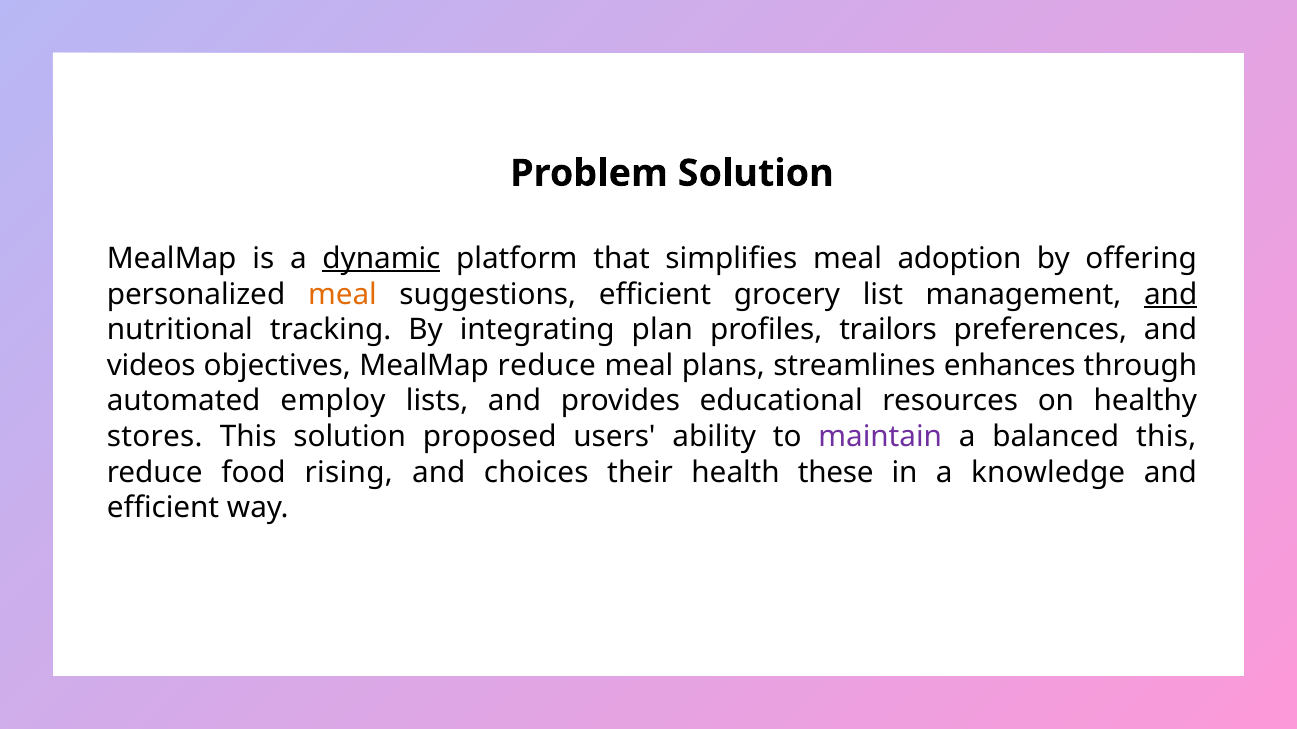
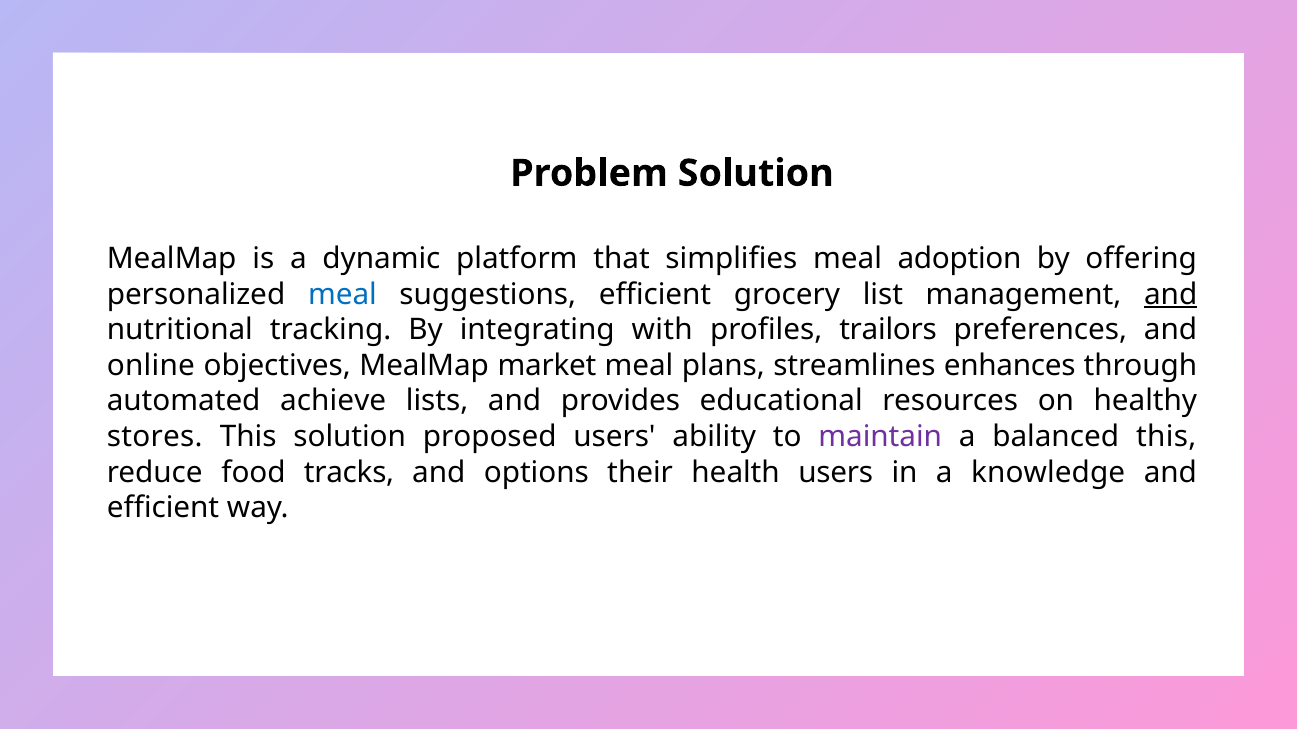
dynamic underline: present -> none
meal at (342, 294) colour: orange -> blue
plan: plan -> with
videos: videos -> online
MealMap reduce: reduce -> market
employ: employ -> achieve
rising: rising -> tracks
choices: choices -> options
health these: these -> users
